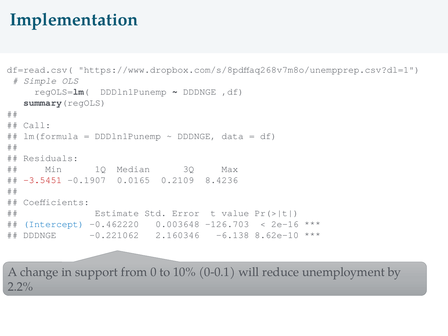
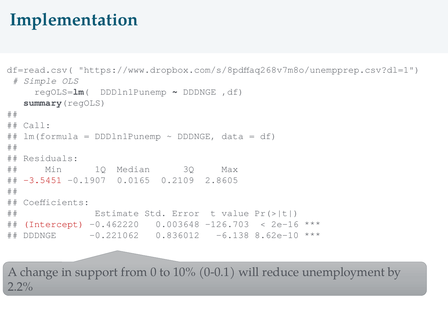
8.4236: 8.4236 -> 2.8605
Intercept colour: blue -> red
2.160346: 2.160346 -> 0.836012
